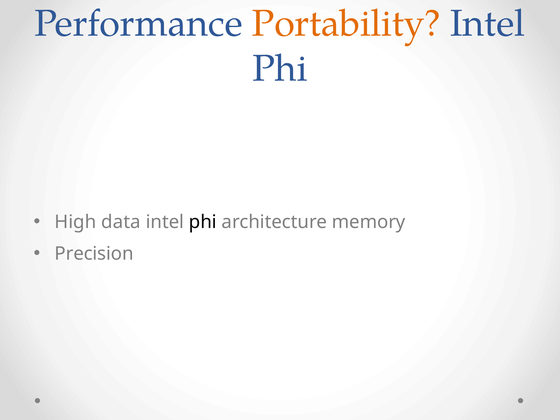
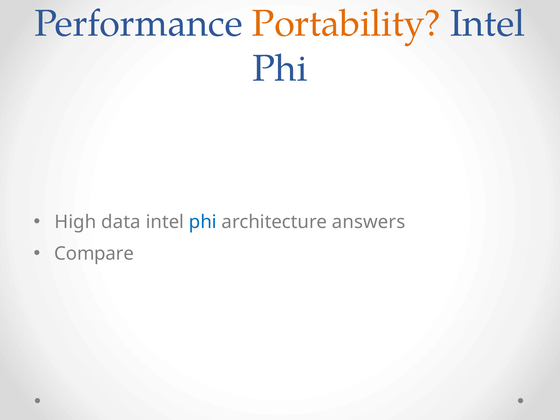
phi at (203, 222) colour: black -> blue
memory: memory -> answers
Precision: Precision -> Compare
